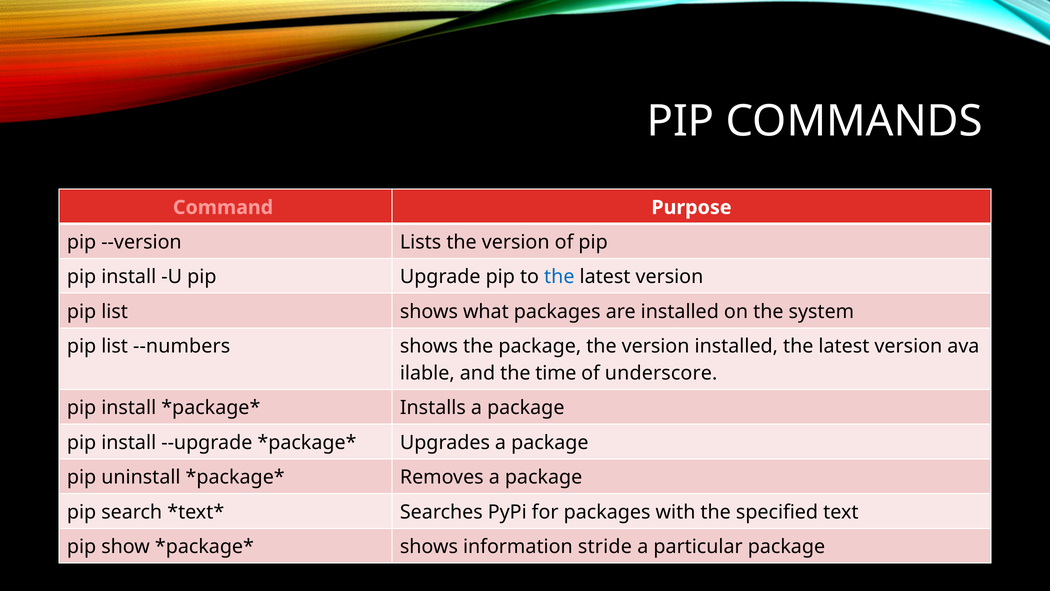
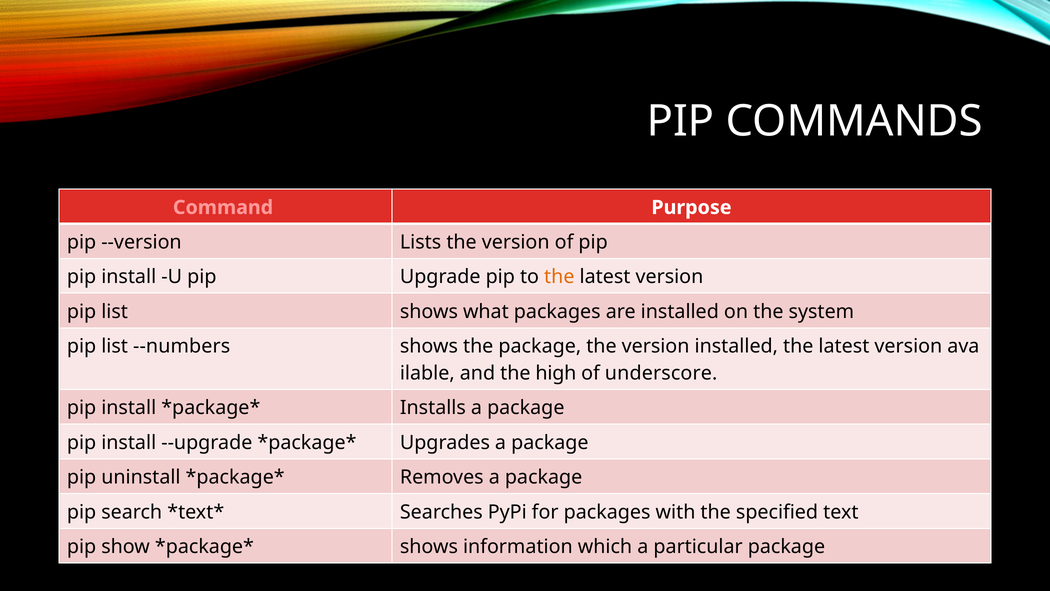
the at (559, 277) colour: blue -> orange
time: time -> high
stride: stride -> which
